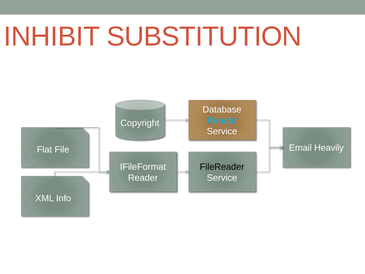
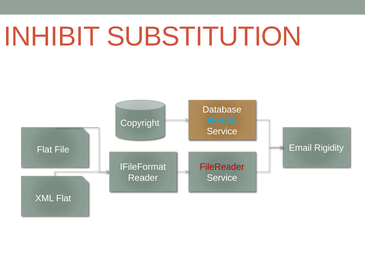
Heavily: Heavily -> Rigidity
FileReader colour: black -> red
XML Info: Info -> Flat
